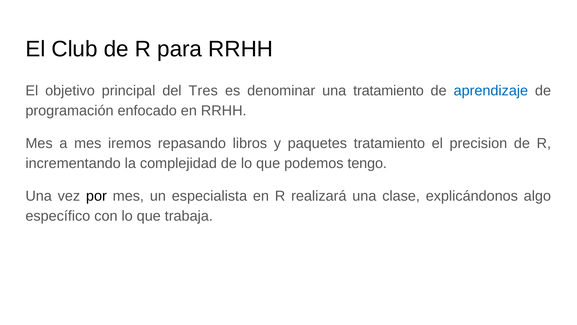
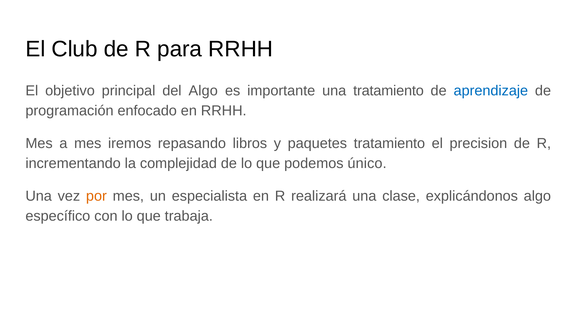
del Tres: Tres -> Algo
denominar: denominar -> importante
tengo: tengo -> único
por colour: black -> orange
